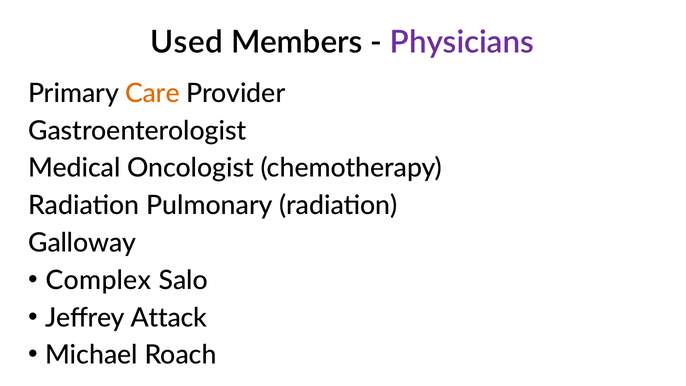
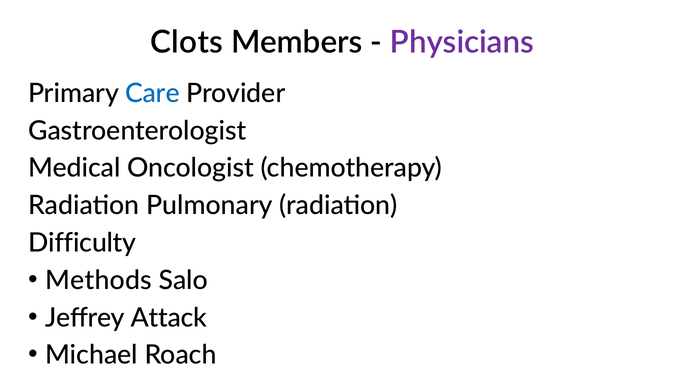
Used: Used -> Clots
Care colour: orange -> blue
Galloway: Galloway -> Difficulty
Complex: Complex -> Methods
